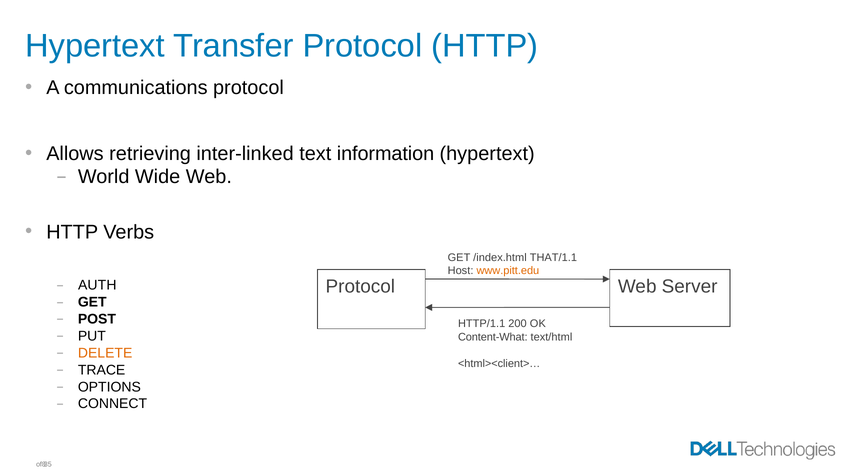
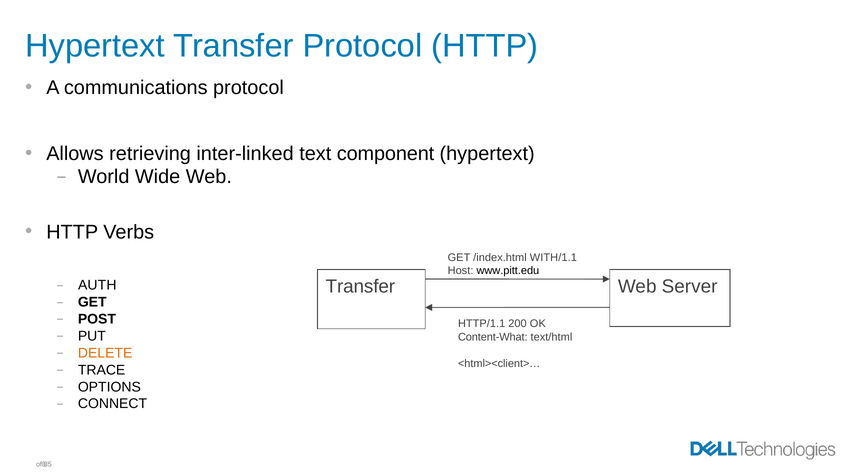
information: information -> component
THAT/1.1: THAT/1.1 -> WITH/1.1
www.pitt.edu colour: orange -> black
Protocol at (360, 286): Protocol -> Transfer
